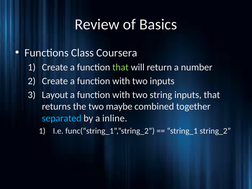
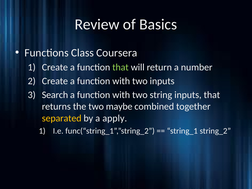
Layout: Layout -> Search
separated colour: light blue -> yellow
inline: inline -> apply
